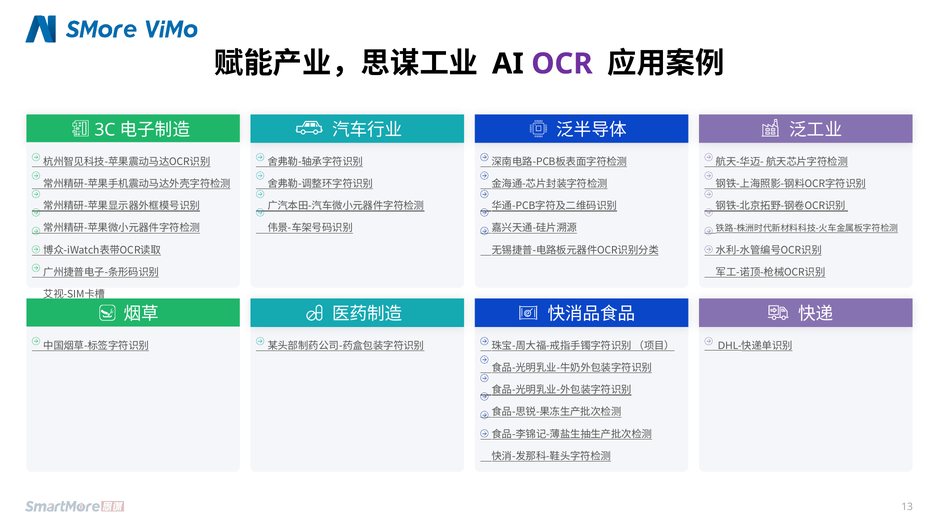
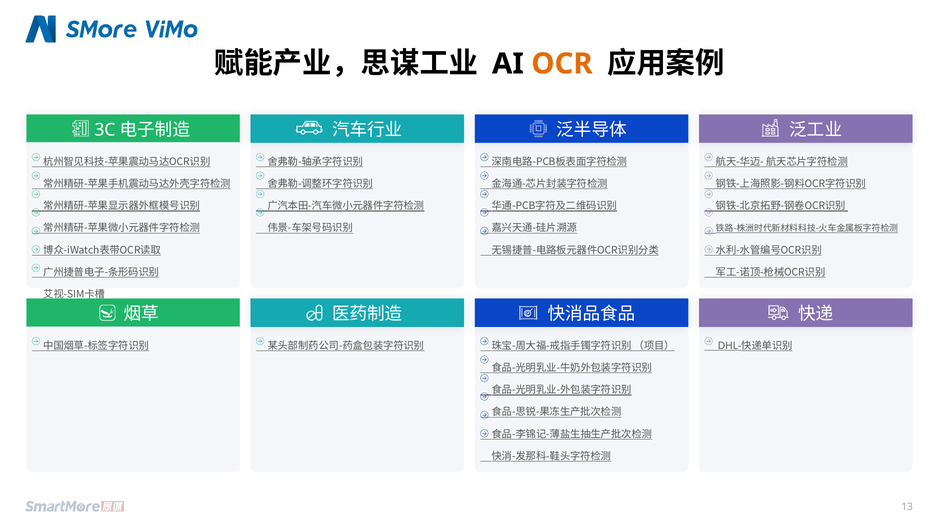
OCR colour: purple -> orange
